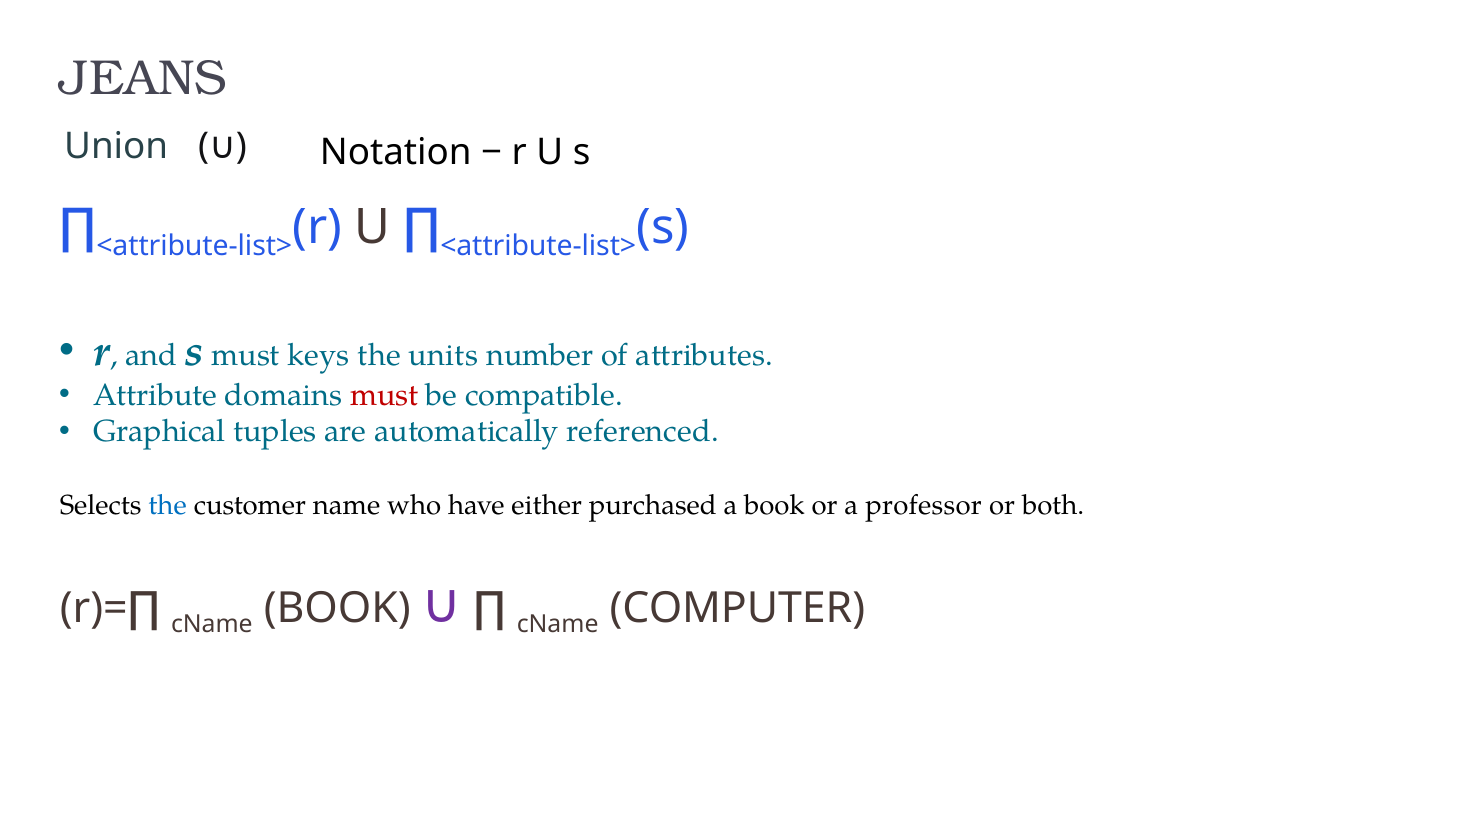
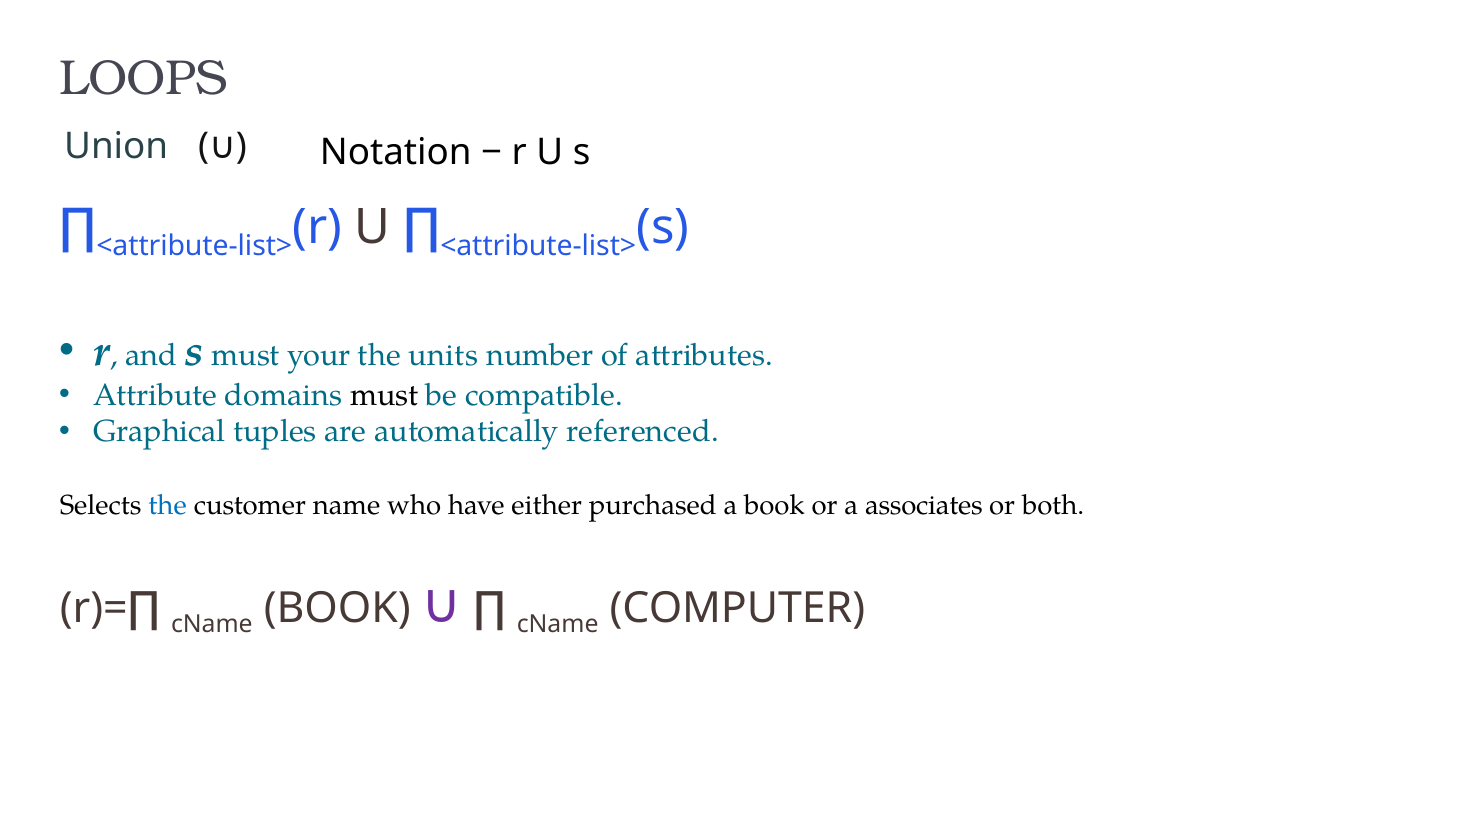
JEANS: JEANS -> LOOPS
keys: keys -> your
must at (384, 395) colour: red -> black
professor: professor -> associates
